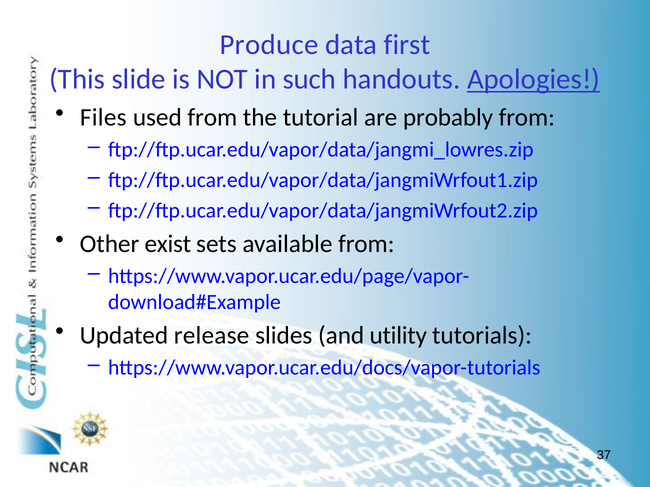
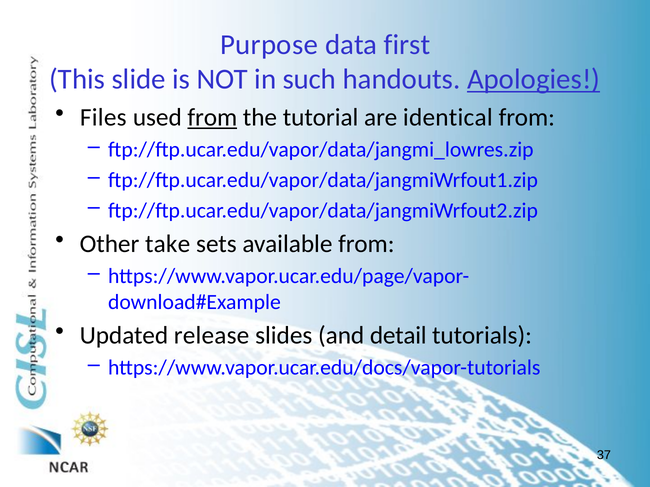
Produce: Produce -> Purpose
from at (212, 118) underline: none -> present
probably: probably -> identical
exist: exist -> take
utility: utility -> detail
